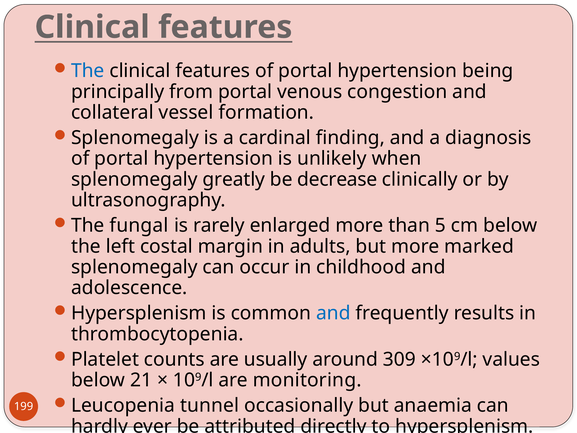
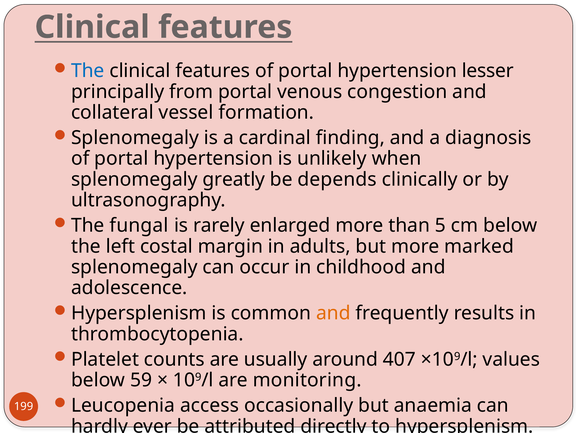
being: being -> lesser
decrease: decrease -> depends
and at (333, 313) colour: blue -> orange
309: 309 -> 407
21: 21 -> 59
tunnel: tunnel -> access
